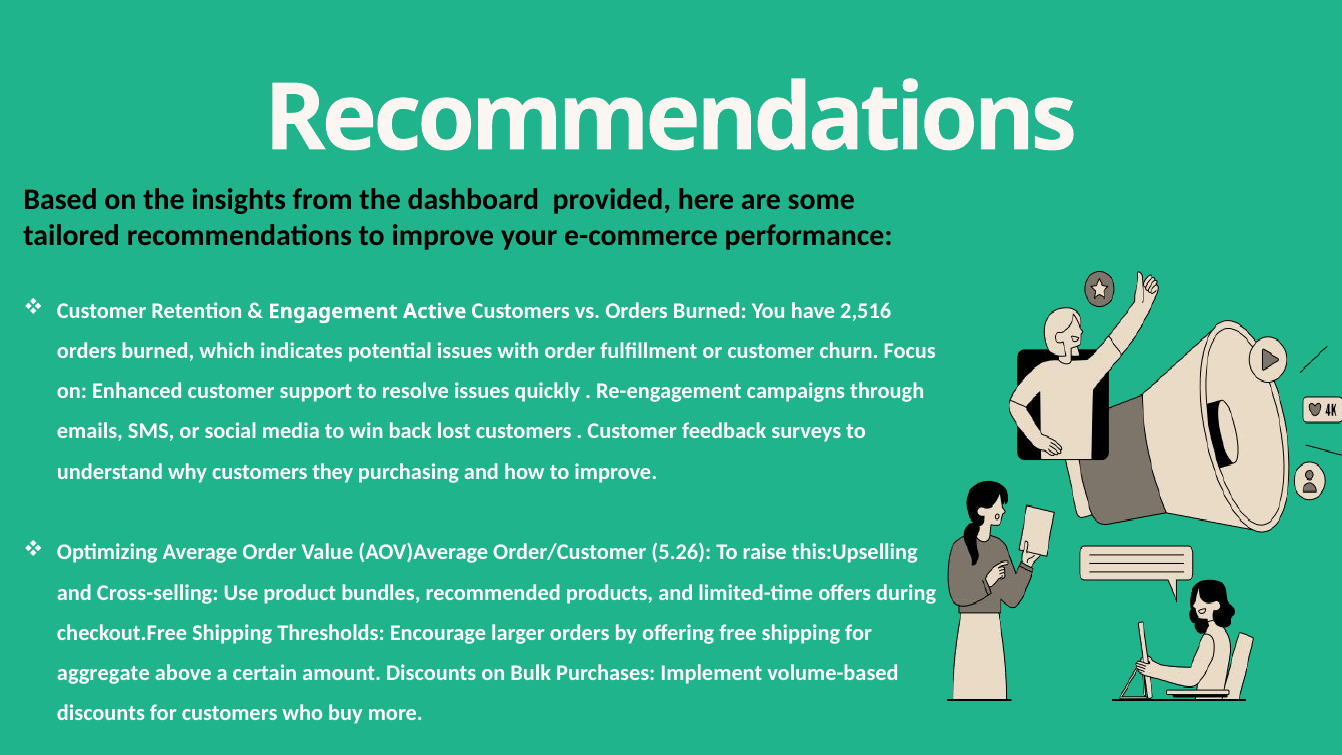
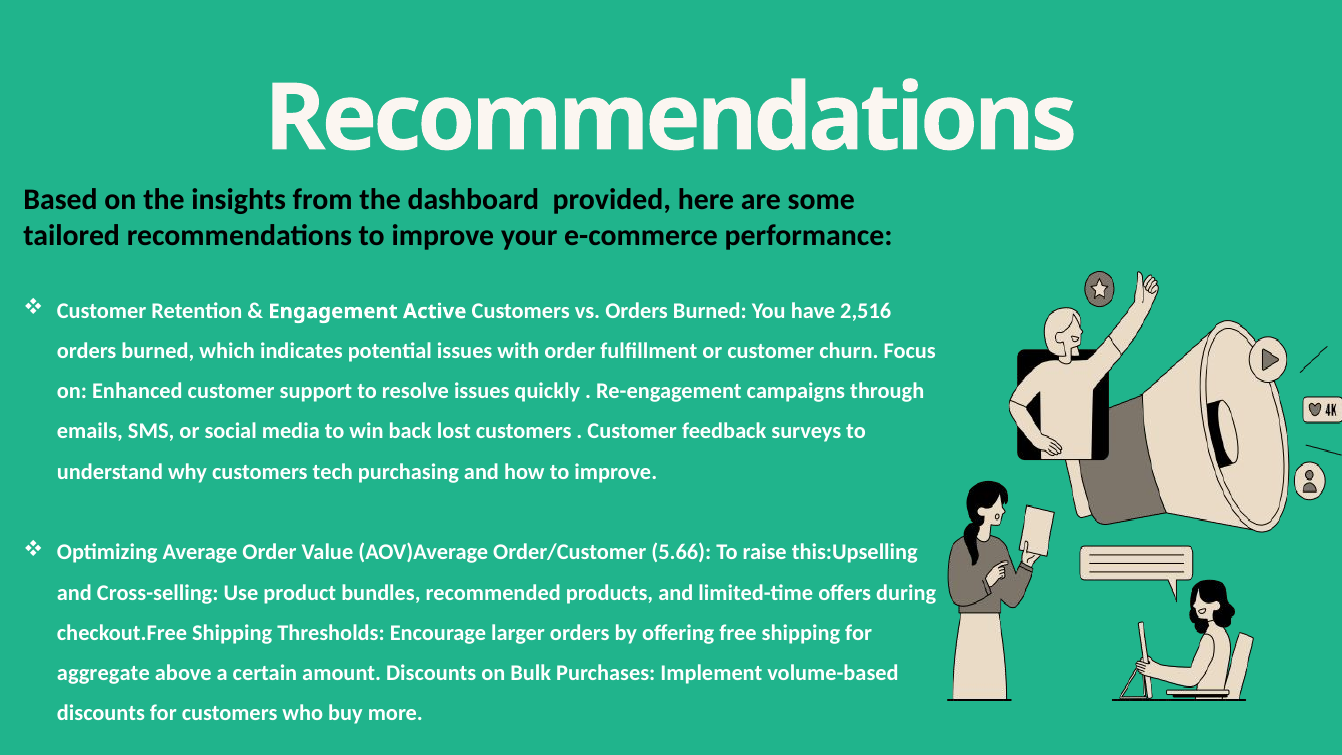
they: they -> tech
5.26: 5.26 -> 5.66
